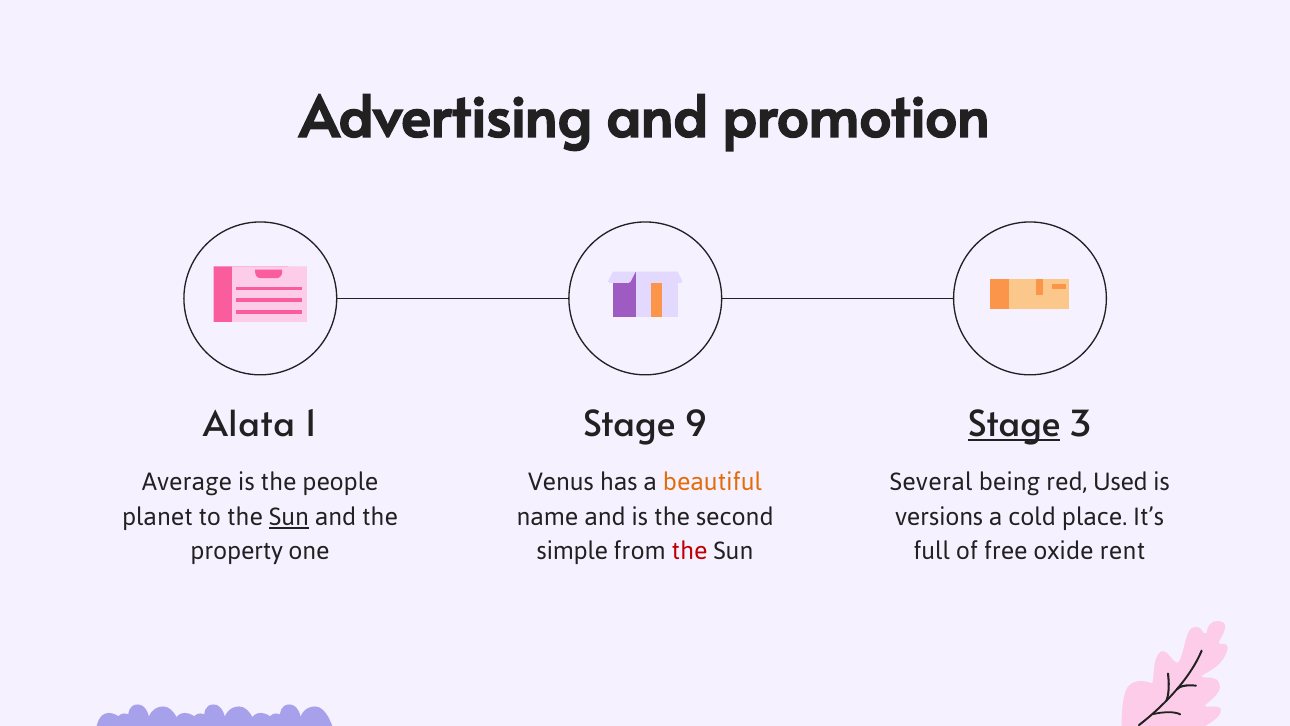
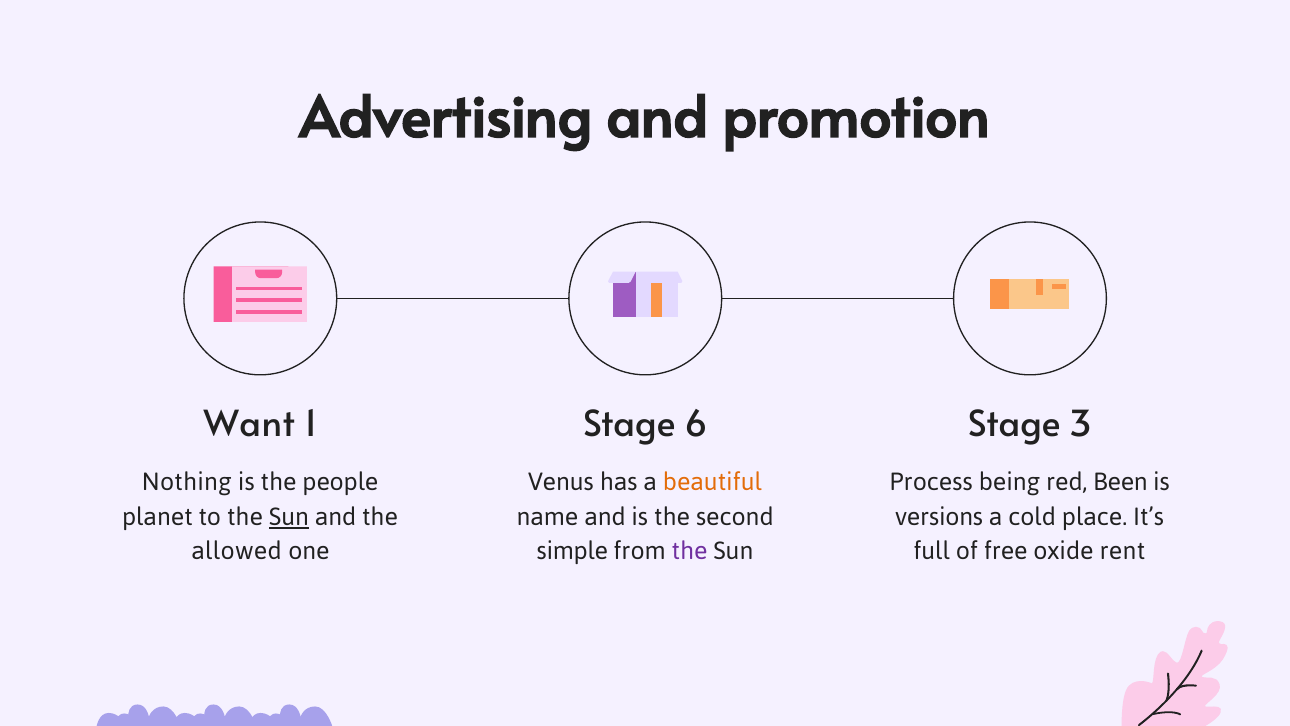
Alata: Alata -> Want
9: 9 -> 6
Stage at (1014, 424) underline: present -> none
Several: Several -> Process
Used: Used -> Been
Average: Average -> Nothing
property: property -> allowed
the at (690, 550) colour: red -> purple
